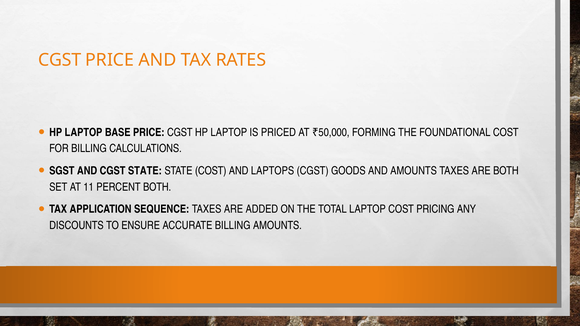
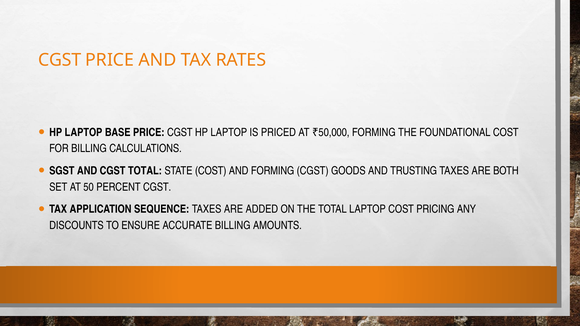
CGST STATE: STATE -> TOTAL
AND LAPTOPS: LAPTOPS -> FORMING
AND AMOUNTS: AMOUNTS -> TRUSTING
11: 11 -> 50
PERCENT BOTH: BOTH -> CGST
